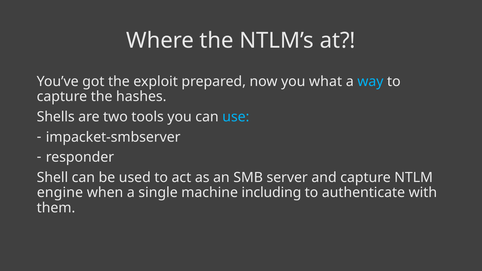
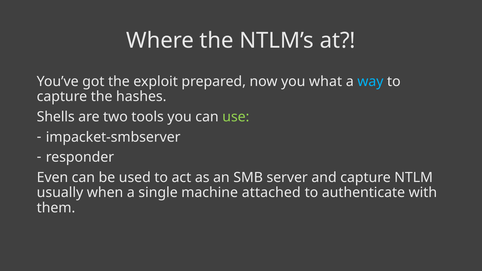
use colour: light blue -> light green
Shell: Shell -> Even
engine: engine -> usually
including: including -> attached
